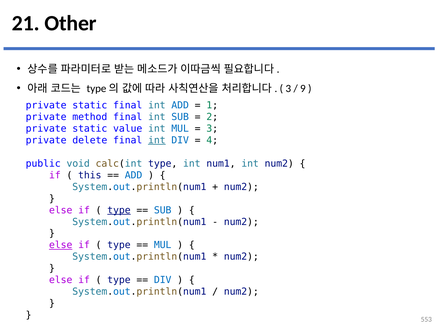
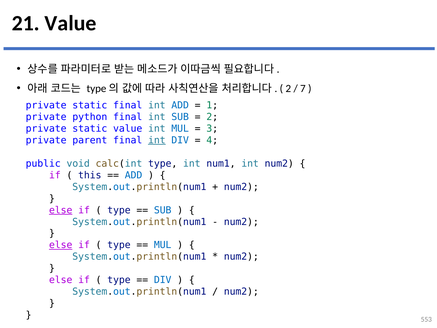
21 Other: Other -> Value
3 at (288, 88): 3 -> 2
9: 9 -> 7
method: method -> python
delete: delete -> parent
else at (61, 210) underline: none -> present
type at (119, 210) underline: present -> none
